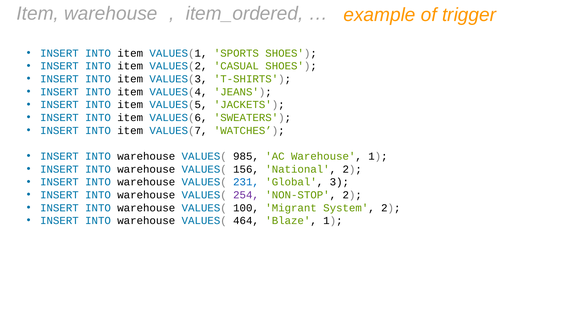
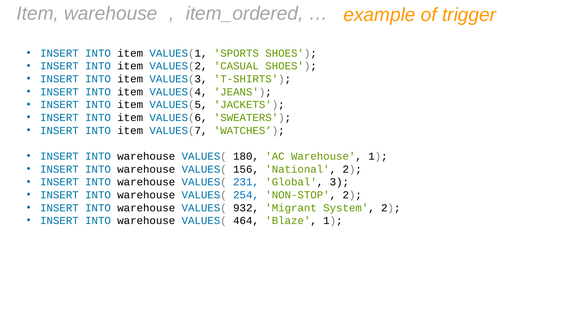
985: 985 -> 180
254 colour: purple -> blue
100: 100 -> 932
